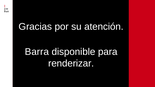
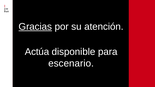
Gracias underline: none -> present
Barra: Barra -> Actúa
renderizar: renderizar -> escenario
